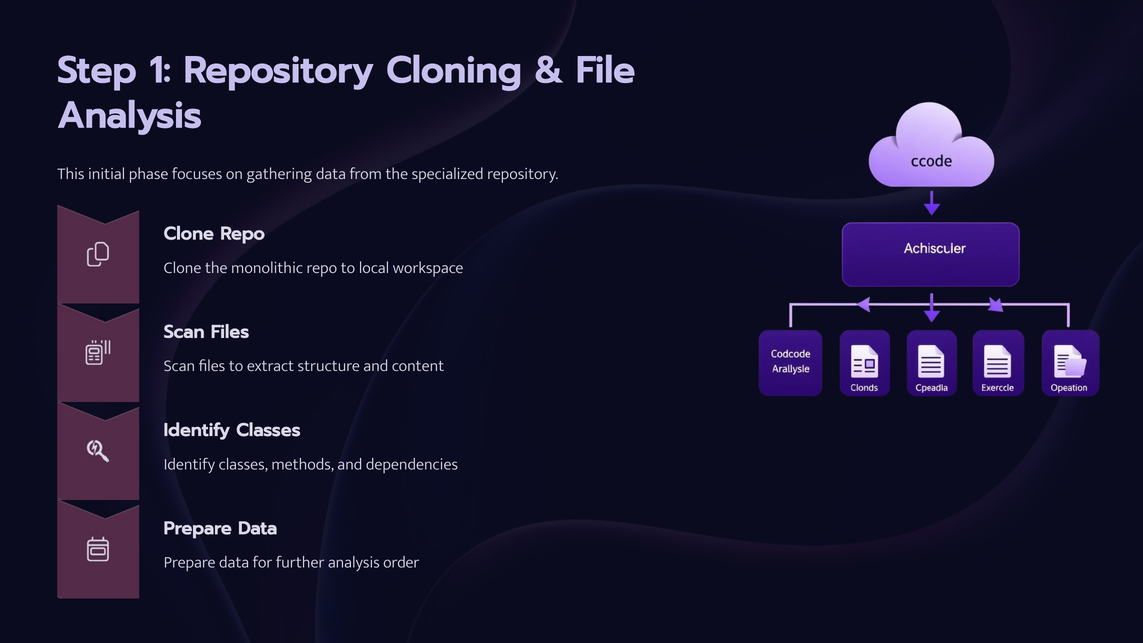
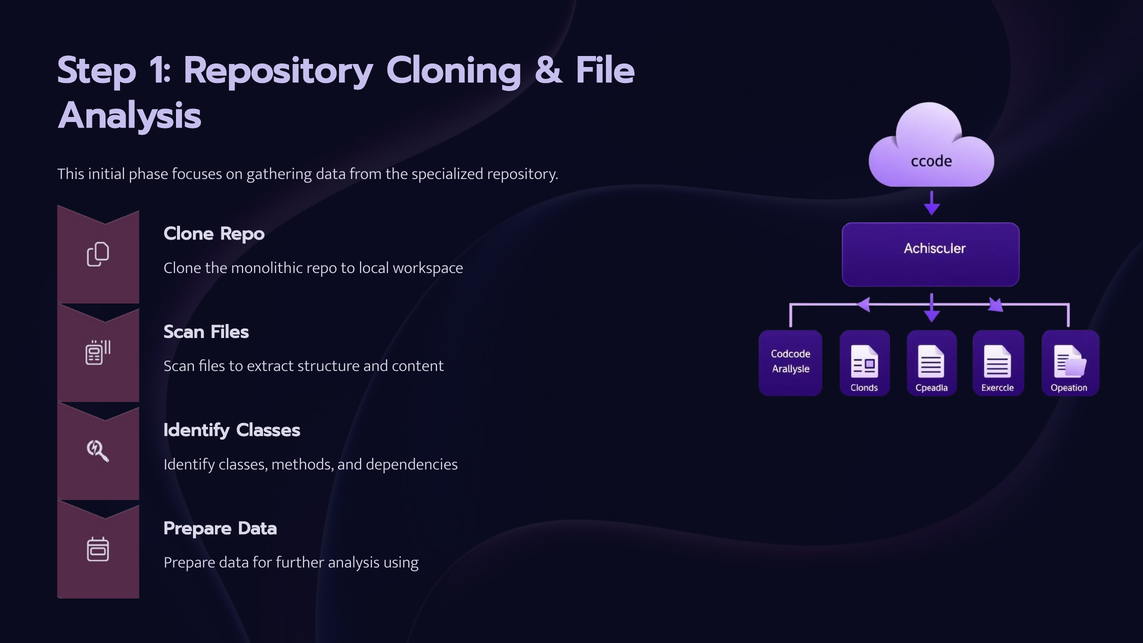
order: order -> using
